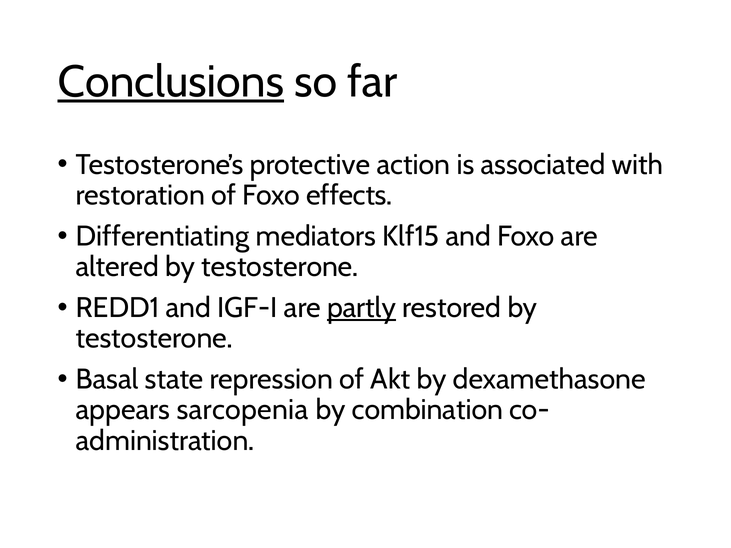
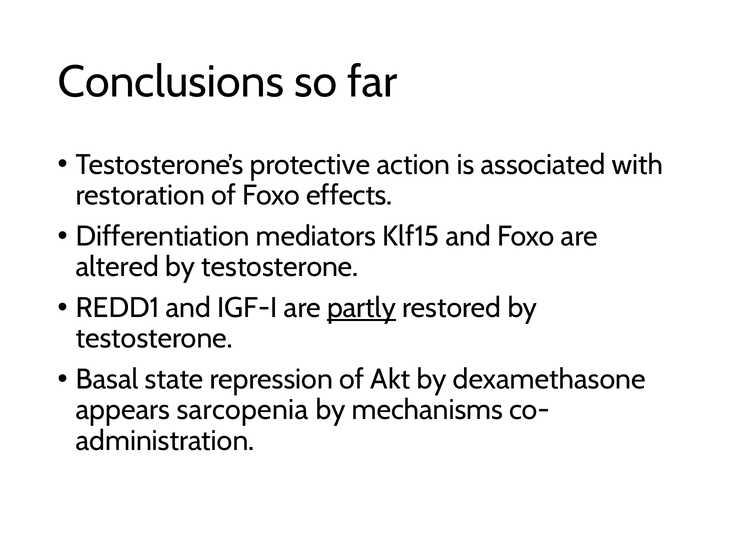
Conclusions underline: present -> none
Differentiating: Differentiating -> Differentiation
combination: combination -> mechanisms
